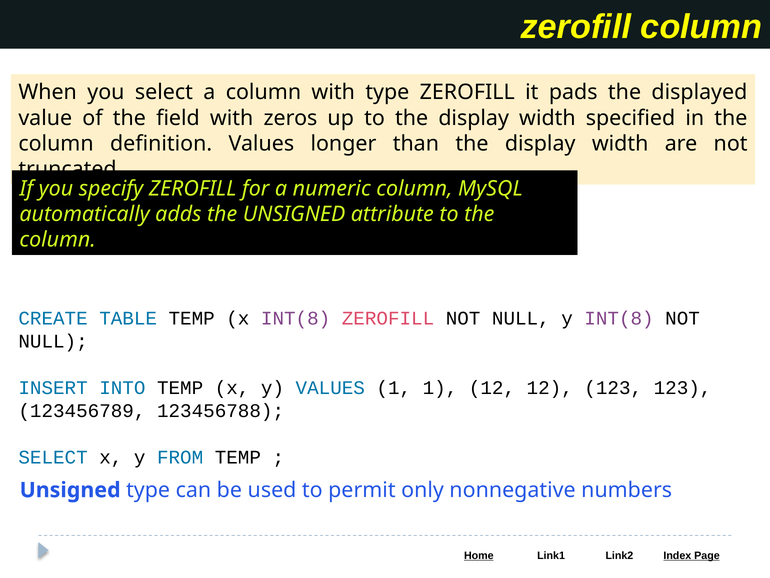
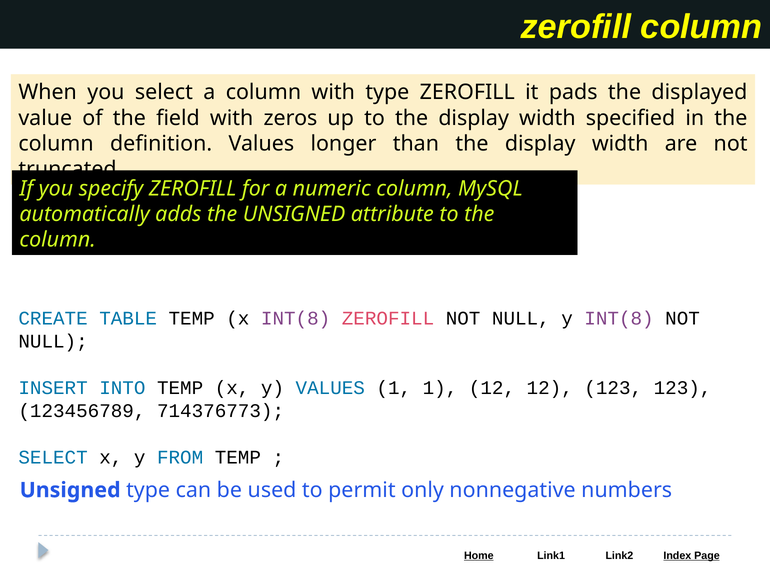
123456788: 123456788 -> 714376773
